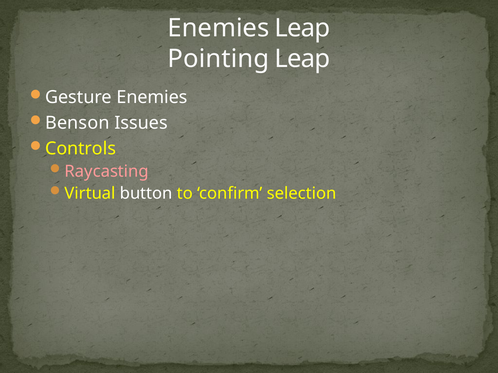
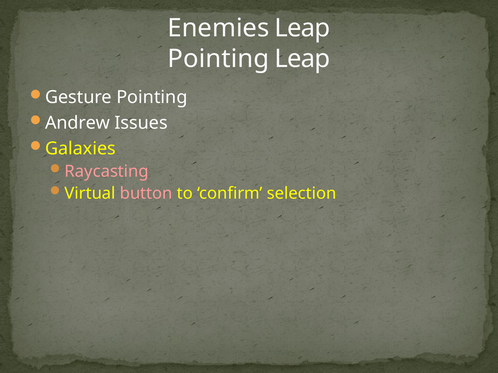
Gesture Enemies: Enemies -> Pointing
Benson: Benson -> Andrew
Controls: Controls -> Galaxies
button colour: white -> pink
